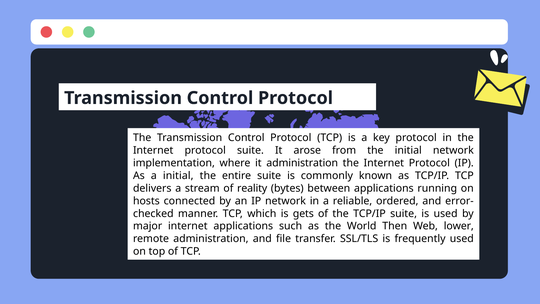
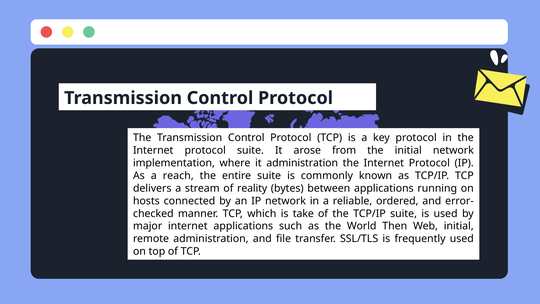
a initial: initial -> reach
gets: gets -> take
Web lower: lower -> initial
